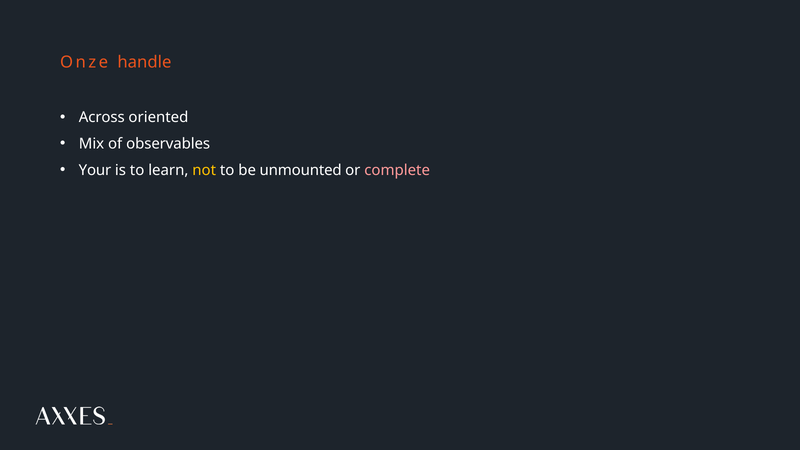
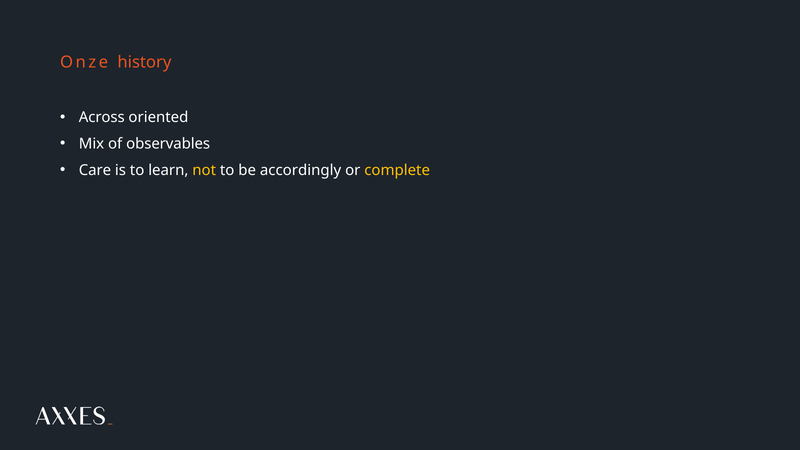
handle: handle -> history
Your: Your -> Care
unmounted: unmounted -> accordingly
complete colour: pink -> yellow
